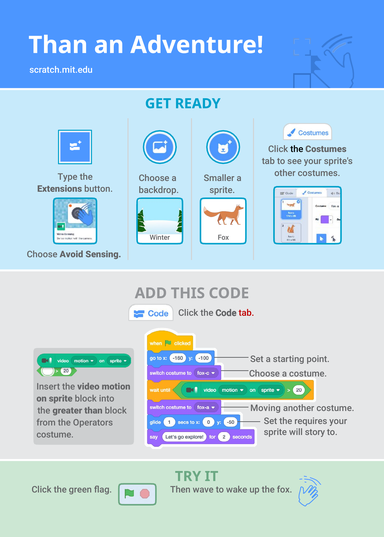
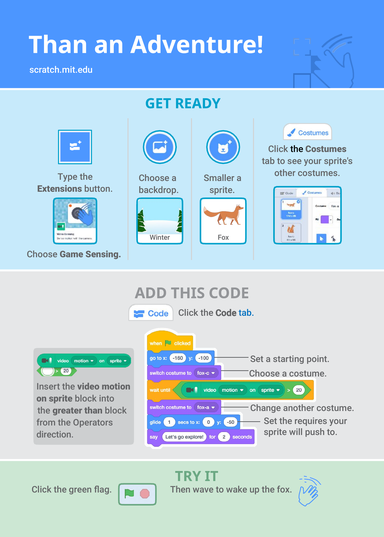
Avoid: Avoid -> Game
tab at (246, 313) colour: red -> blue
Moving: Moving -> Change
story: story -> push
costume at (55, 435): costume -> direction
